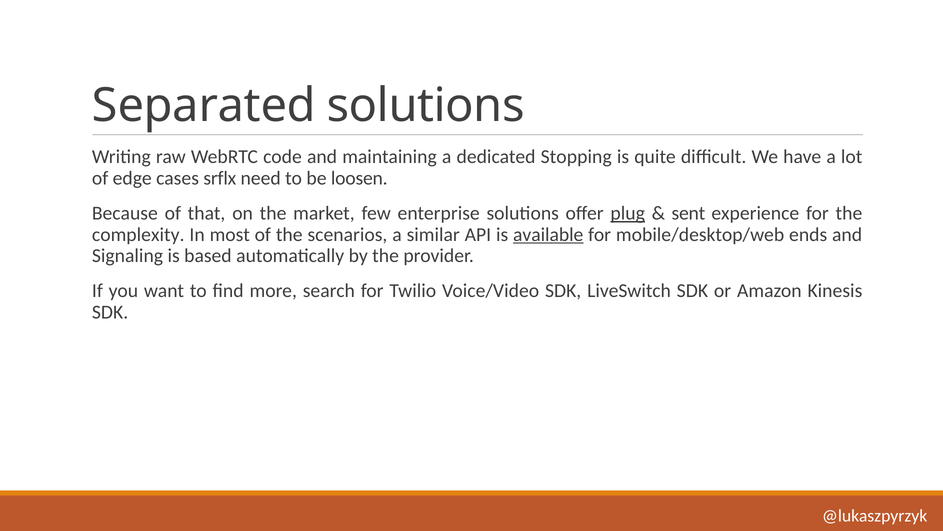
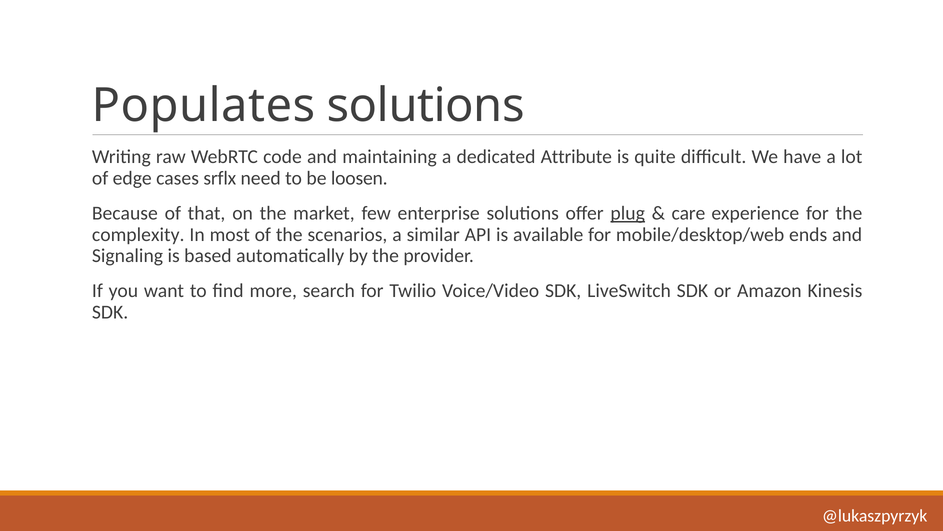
Separated: Separated -> Populates
Stopping: Stopping -> Attribute
sent: sent -> care
available underline: present -> none
